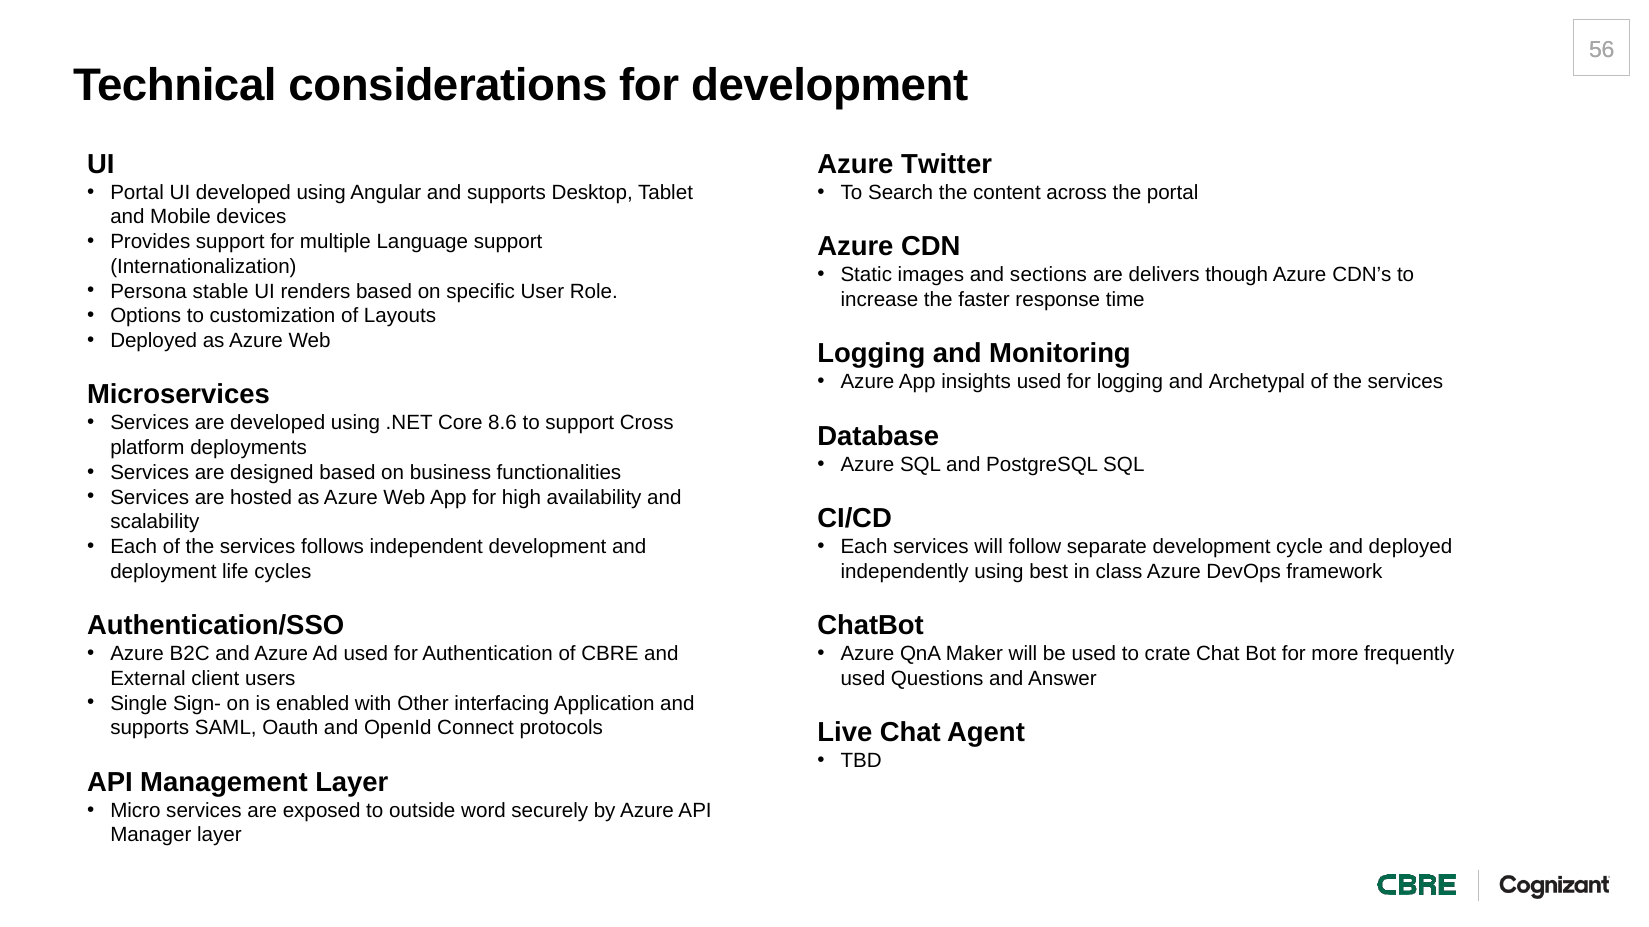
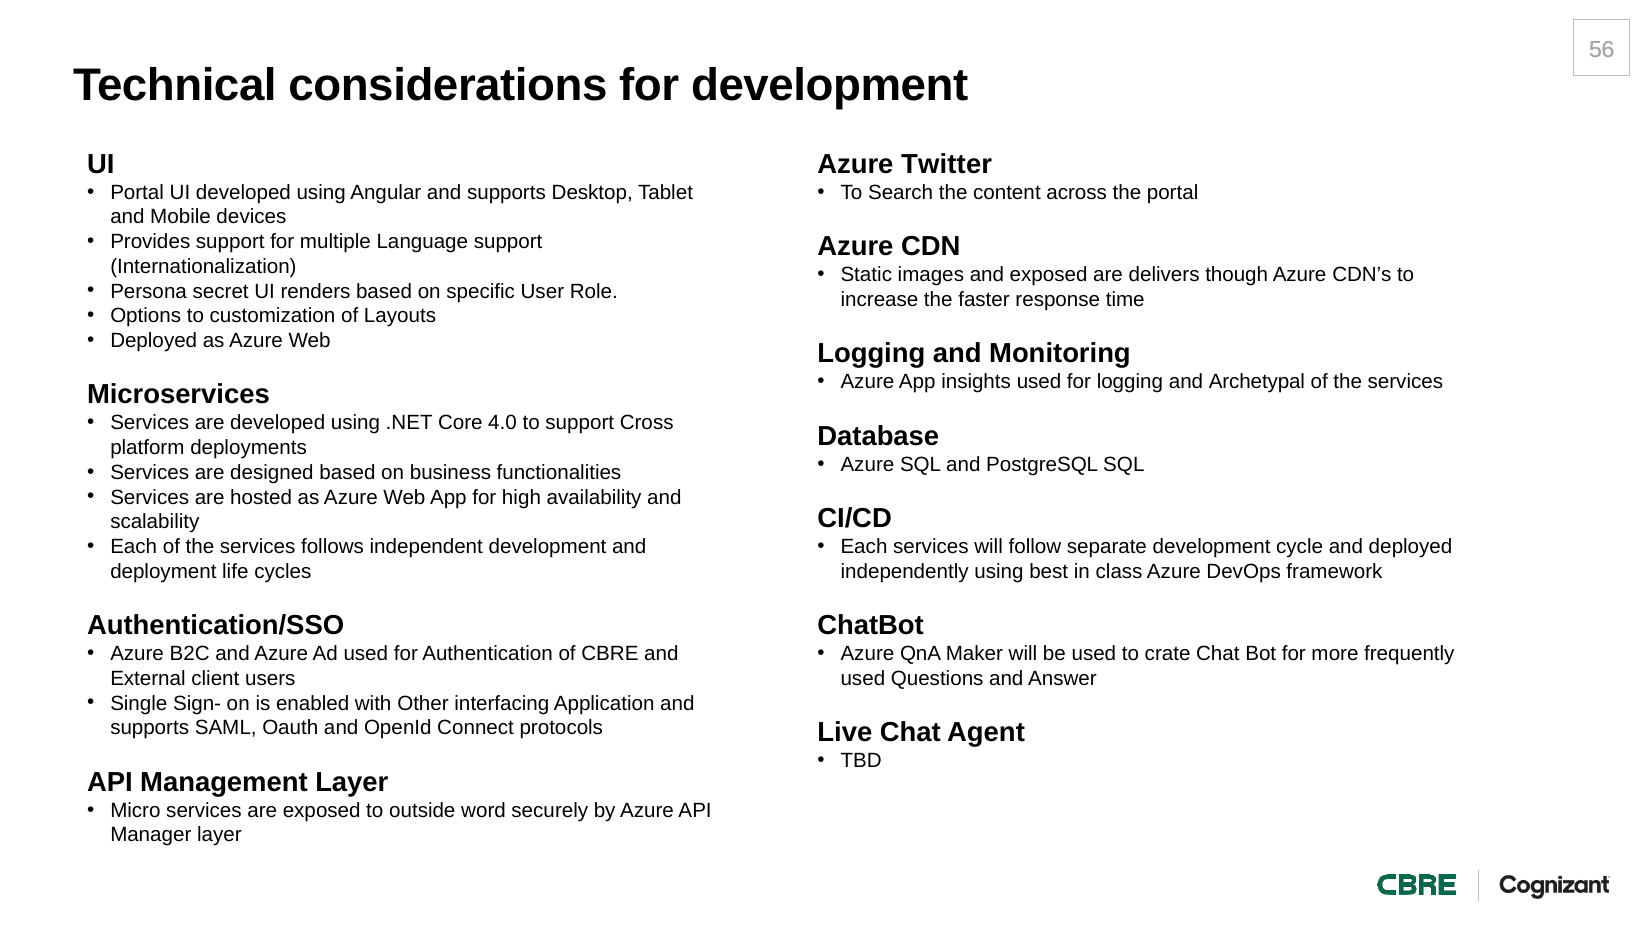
and sections: sections -> exposed
stable: stable -> secret
8.6: 8.6 -> 4.0
